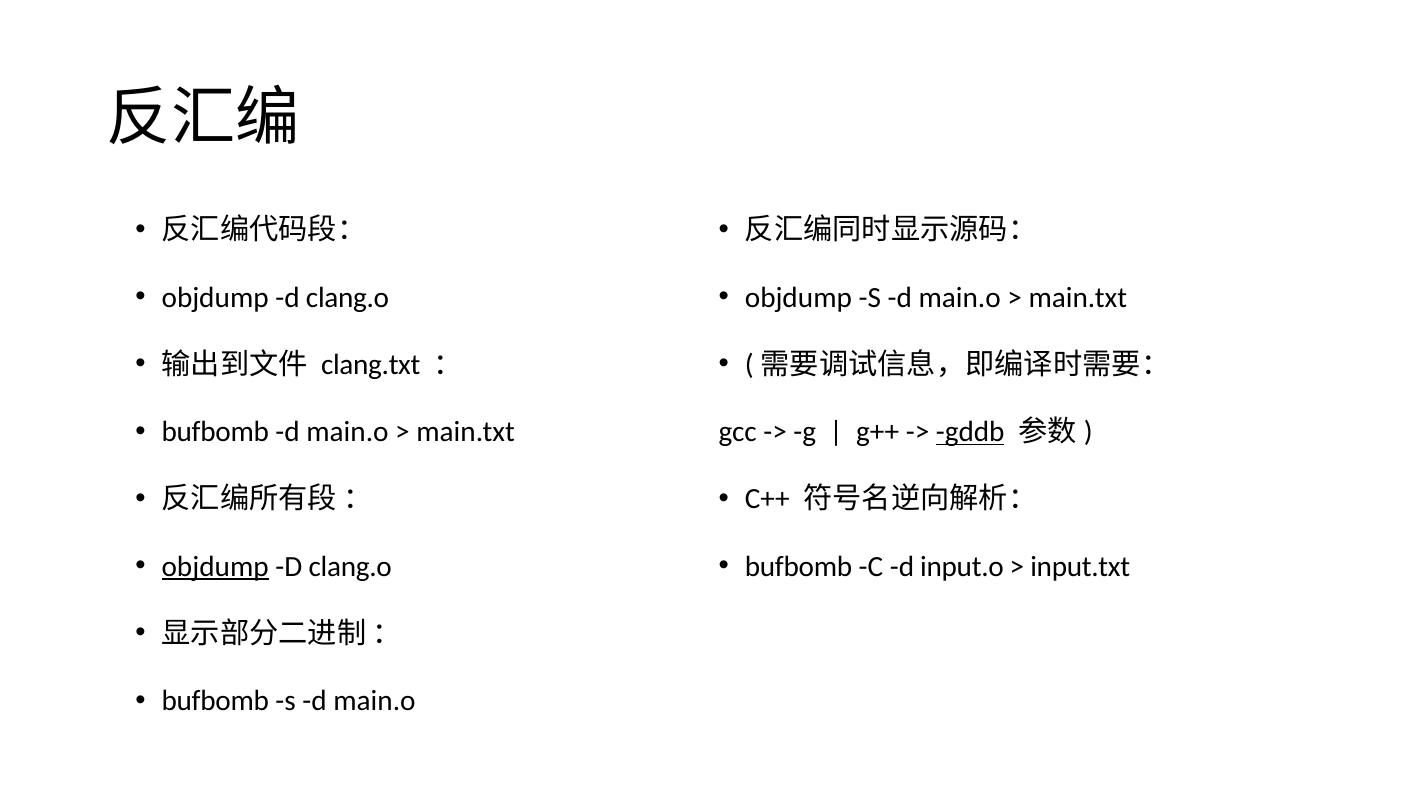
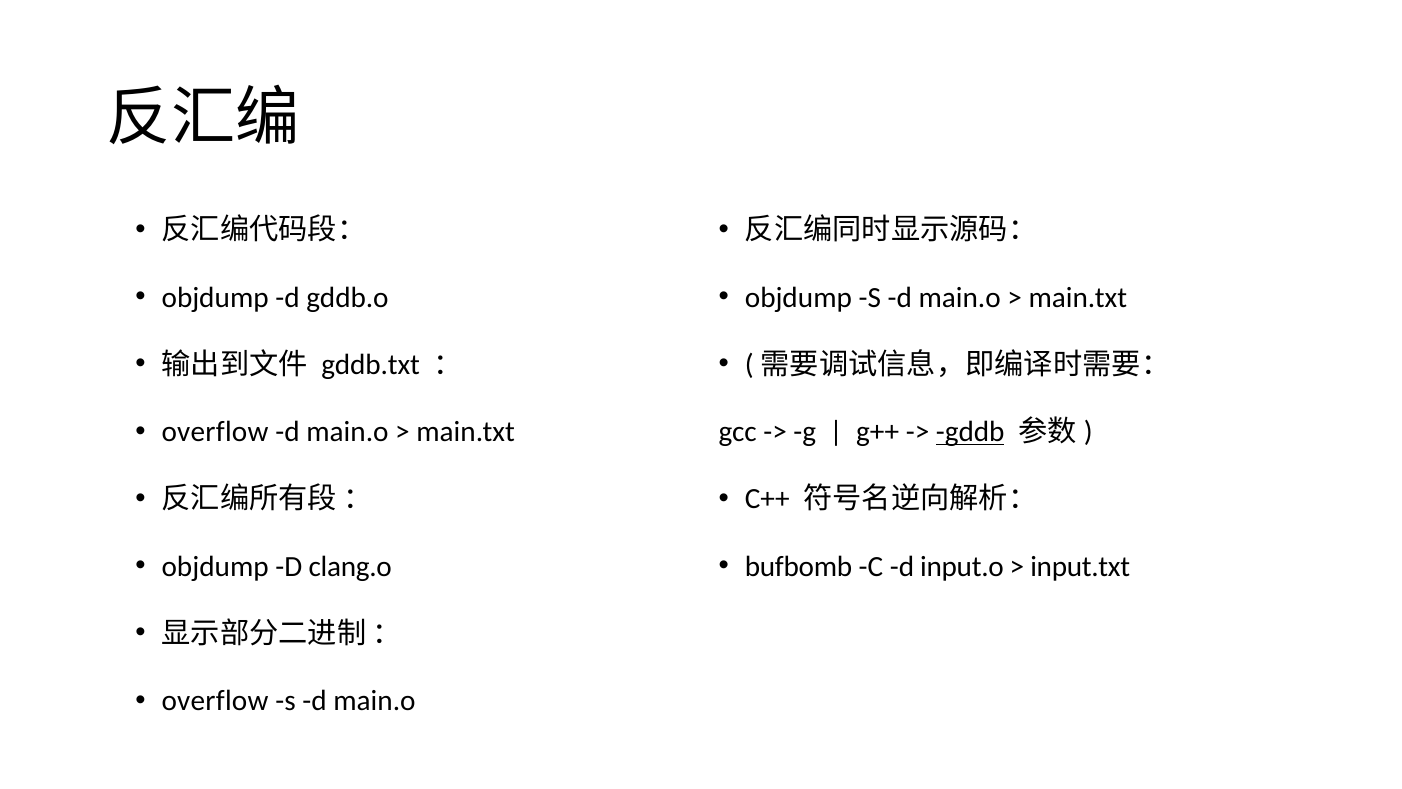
clang.o at (348, 297): clang.o -> gddb.o
clang.txt: clang.txt -> gddb.txt
bufbomb at (215, 432): bufbomb -> overflow
objdump at (215, 566) underline: present -> none
bufbomb at (215, 701): bufbomb -> overflow
